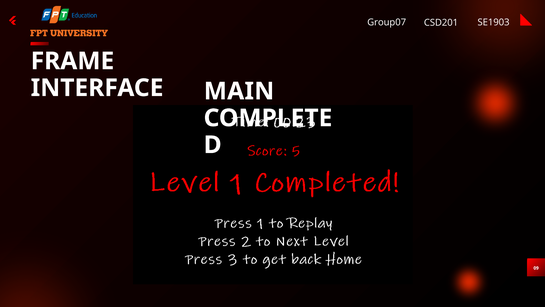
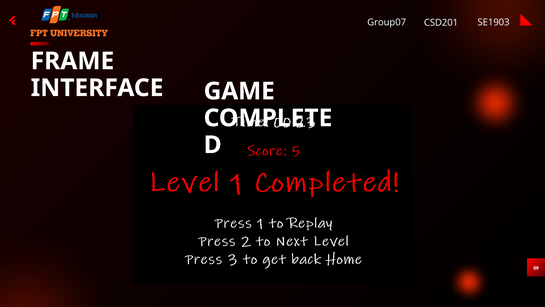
MAIN: MAIN -> GAME
